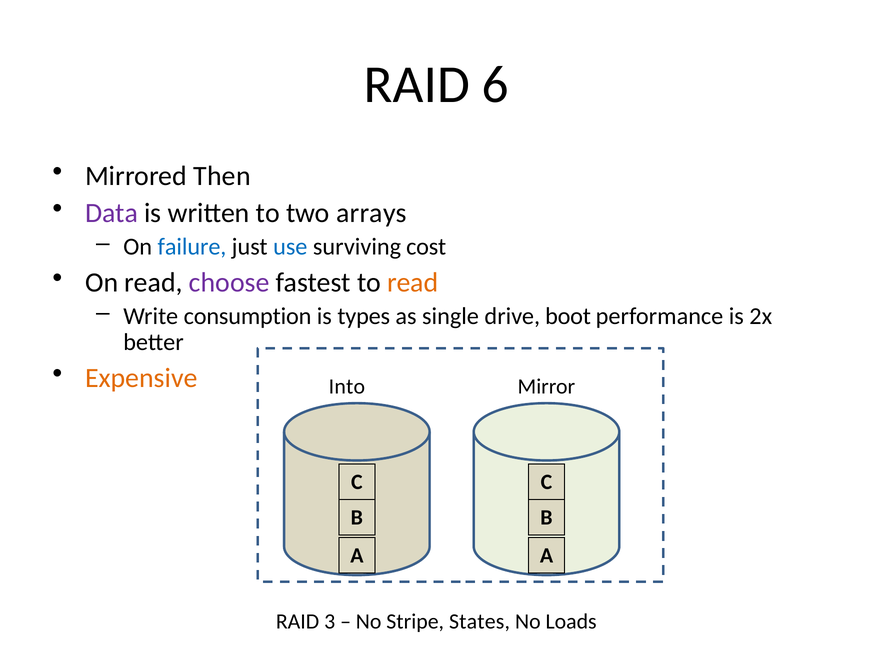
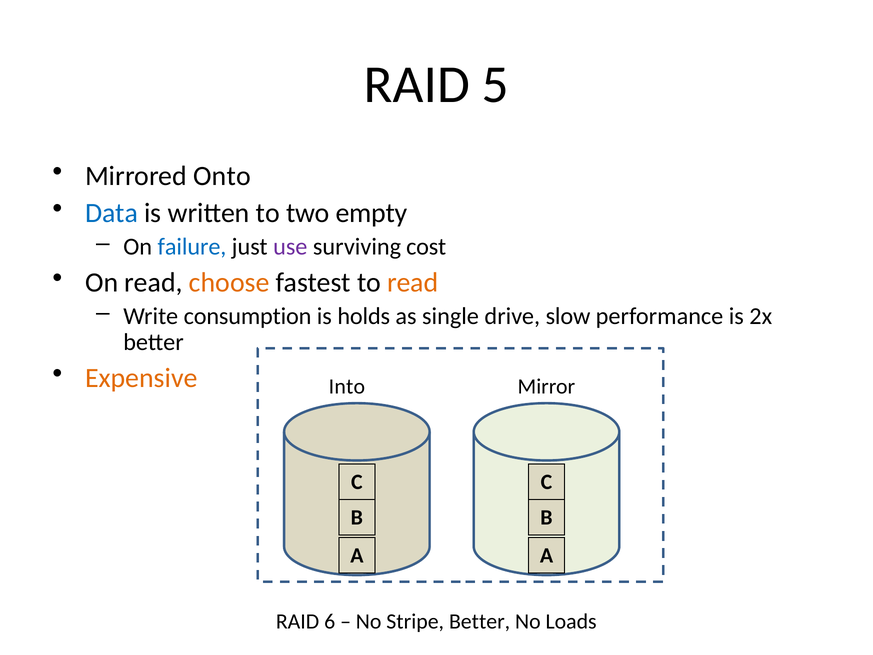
6: 6 -> 5
Then: Then -> Onto
Data colour: purple -> blue
arrays: arrays -> empty
use colour: blue -> purple
choose colour: purple -> orange
types: types -> holds
boot: boot -> slow
3: 3 -> 6
Stripe States: States -> Better
